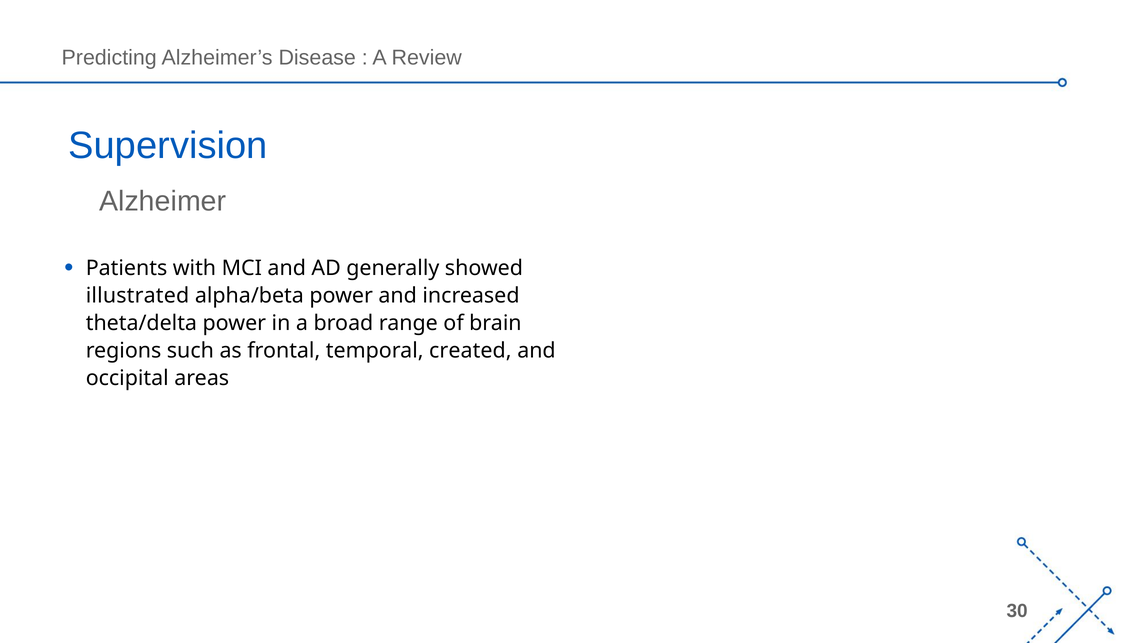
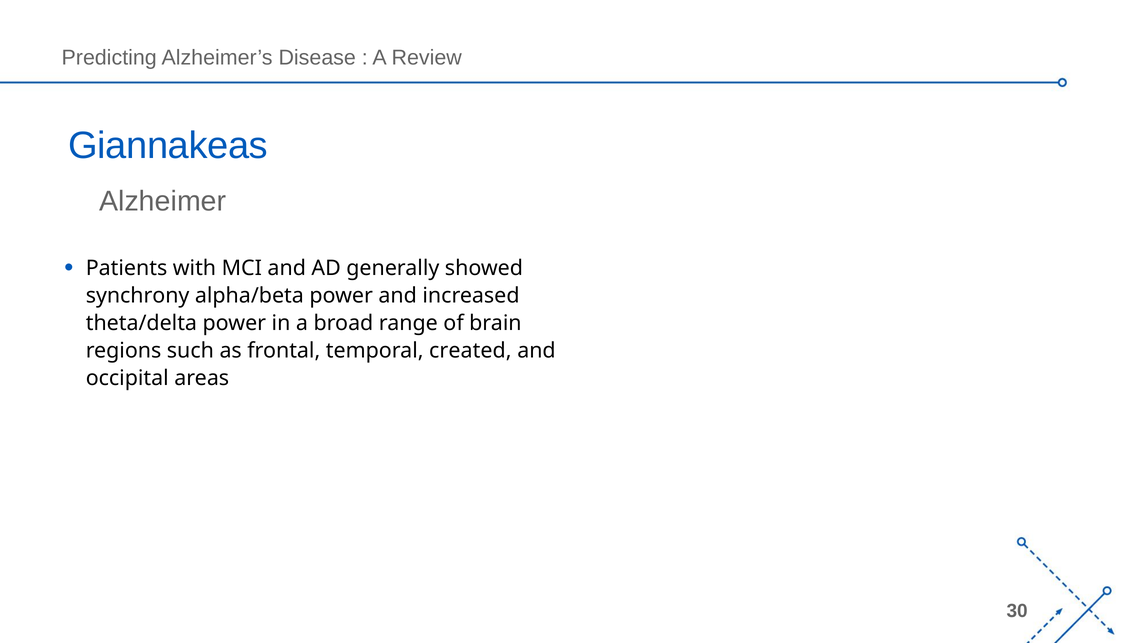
Supervision: Supervision -> Giannakeas
illustrated: illustrated -> synchrony
